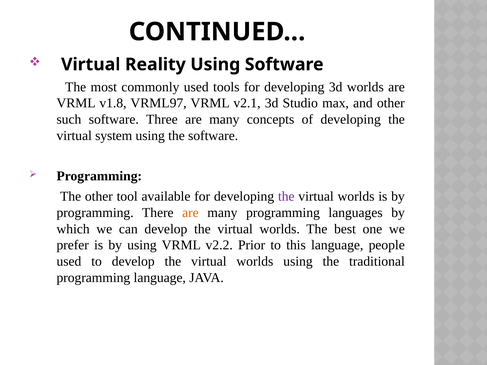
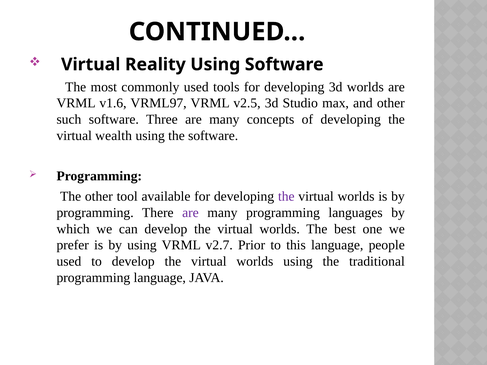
v1.8: v1.8 -> v1.6
v2.1: v2.1 -> v2.5
system: system -> wealth
are at (190, 213) colour: orange -> purple
v2.2: v2.2 -> v2.7
